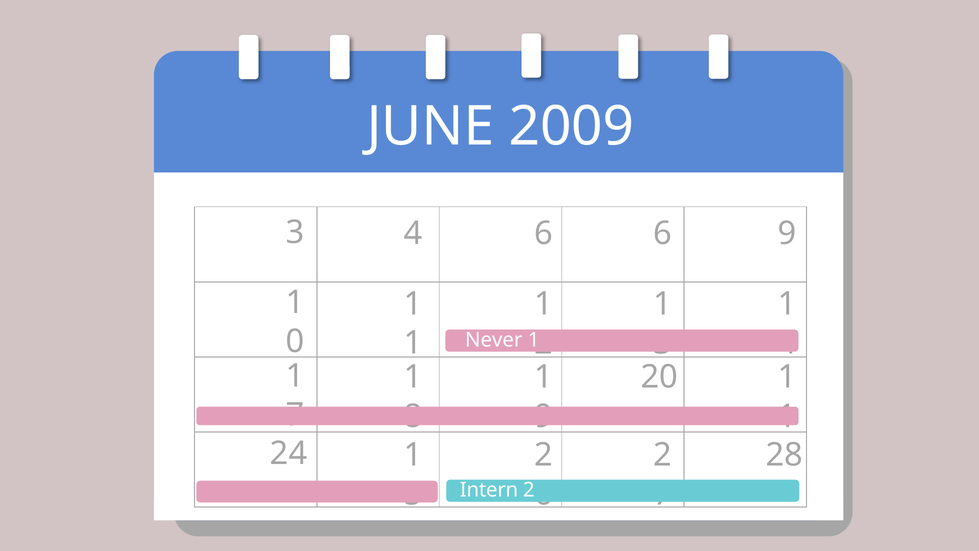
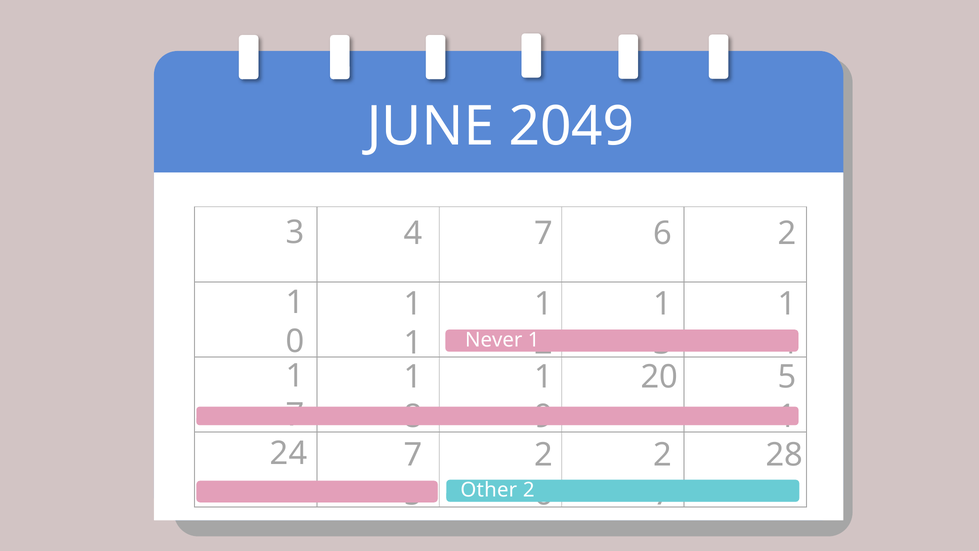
2009: 2009 -> 2049
4 6: 6 -> 7
9 at (787, 233): 9 -> 2
20 1: 1 -> 5
24 1: 1 -> 7
Intern: Intern -> Other
